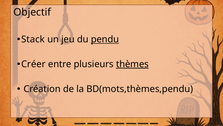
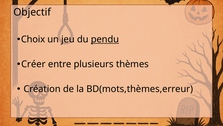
Stack: Stack -> Choix
thèmes underline: present -> none
BD(mots,thèmes,pendu: BD(mots,thèmes,pendu -> BD(mots,thèmes,erreur
